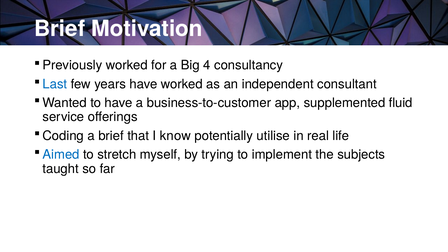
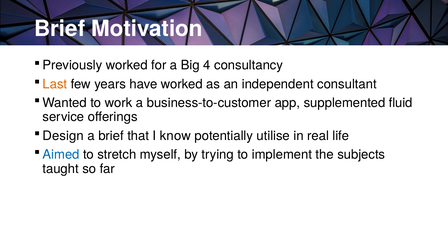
Last colour: blue -> orange
to have: have -> work
Coding: Coding -> Design
